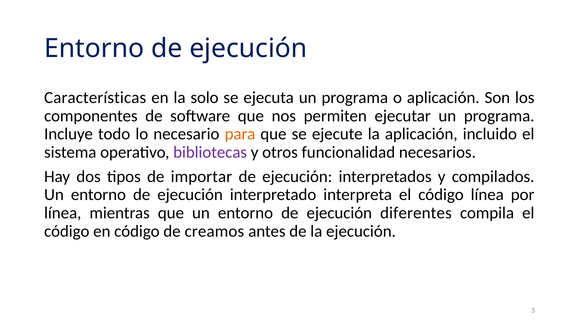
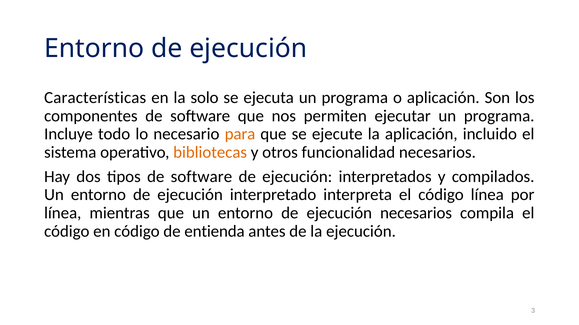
bibliotecas colour: purple -> orange
tipos de importar: importar -> software
ejecución diferentes: diferentes -> necesarios
creamos: creamos -> entienda
